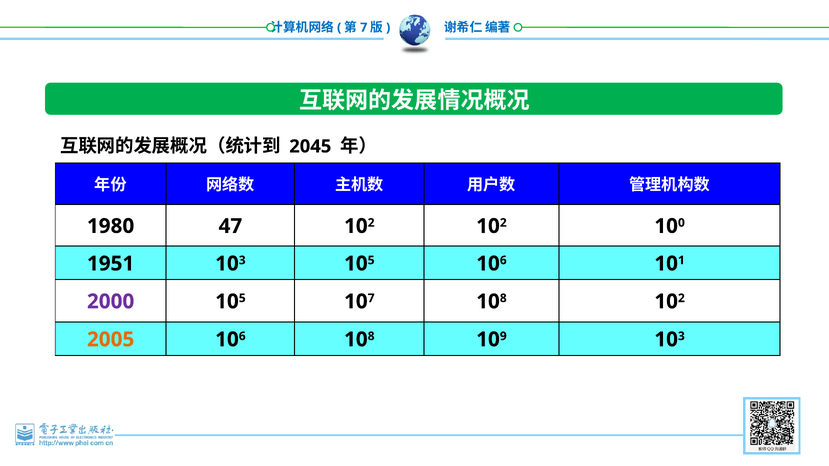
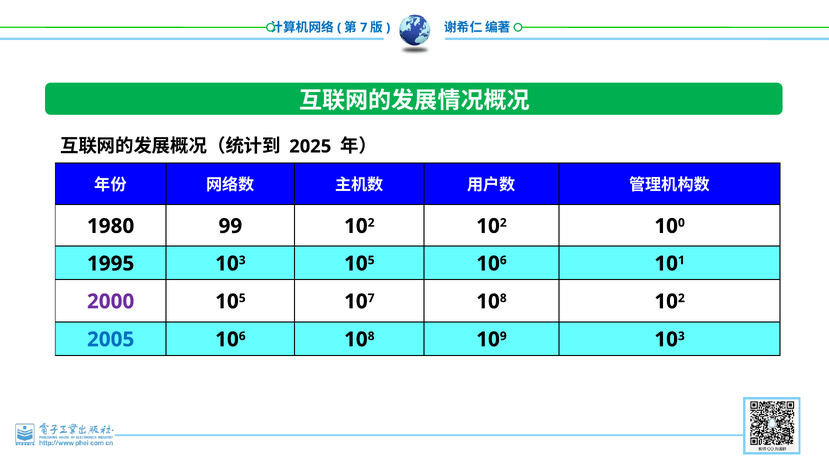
2045: 2045 -> 2025
47: 47 -> 99
1951: 1951 -> 1995
2005 colour: orange -> blue
